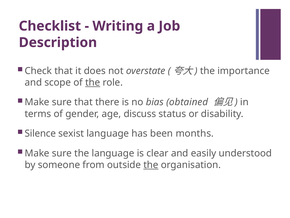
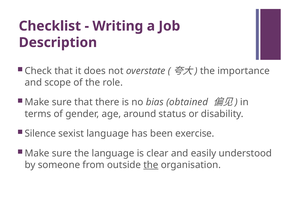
the at (93, 82) underline: present -> none
discuss: discuss -> around
months: months -> exercise
